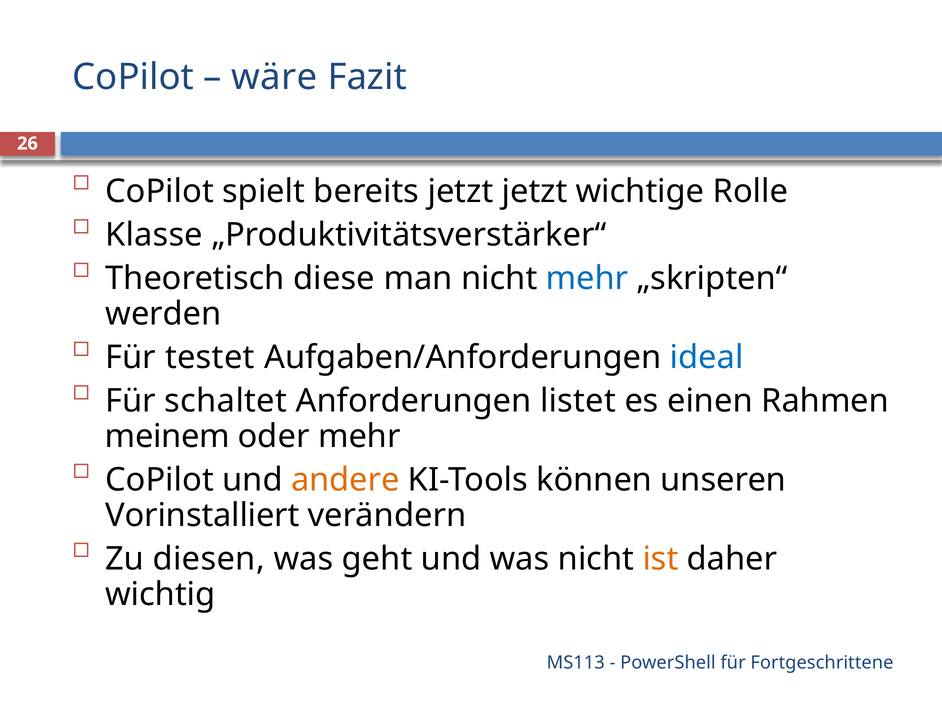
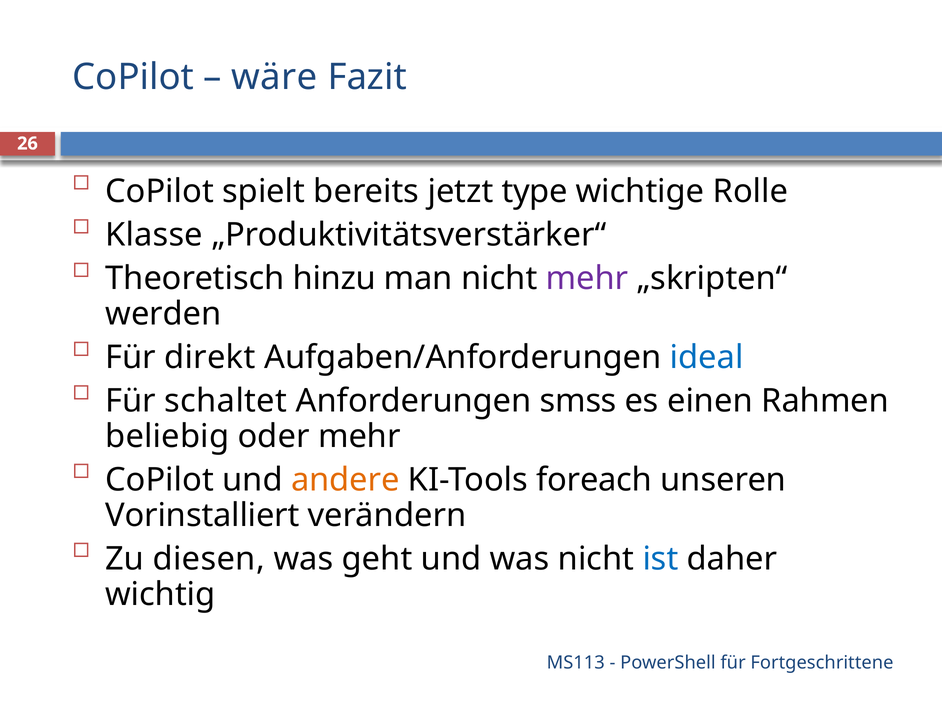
jetzt jetzt: jetzt -> type
diese: diese -> hinzu
mehr at (587, 278) colour: blue -> purple
testet: testet -> direkt
listet: listet -> smss
meinem: meinem -> beliebig
können: können -> foreach
ist colour: orange -> blue
